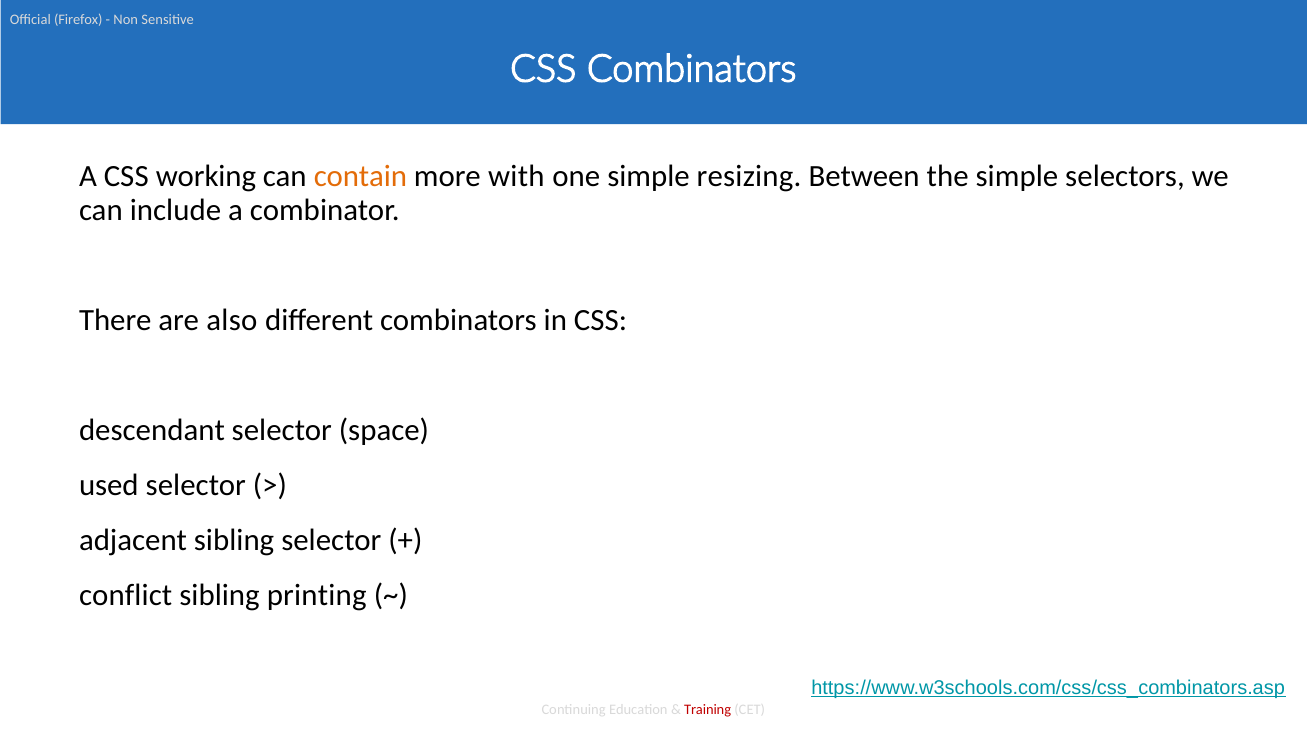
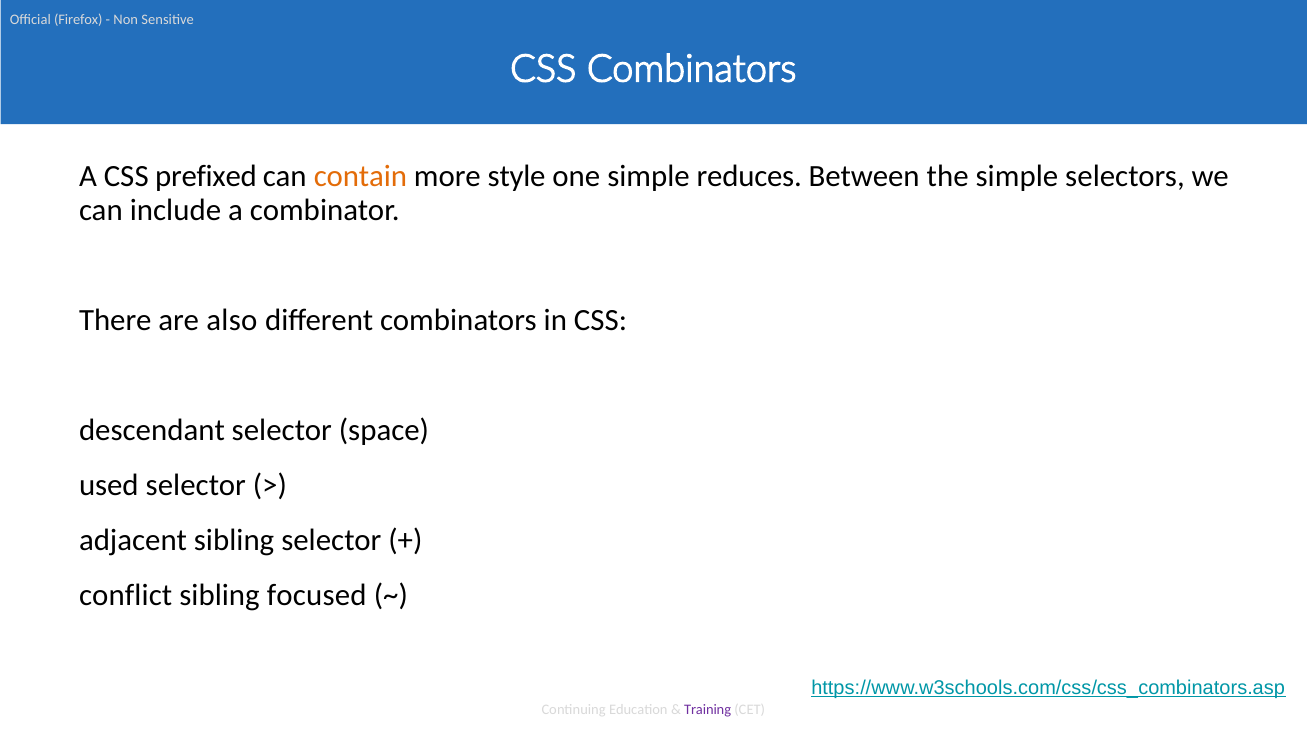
working: working -> prefixed
with: with -> style
resizing: resizing -> reduces
printing: printing -> focused
Training colour: red -> purple
